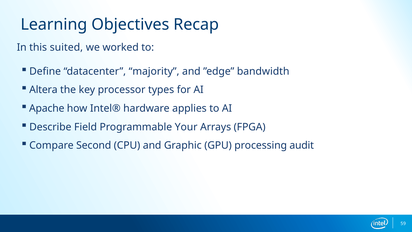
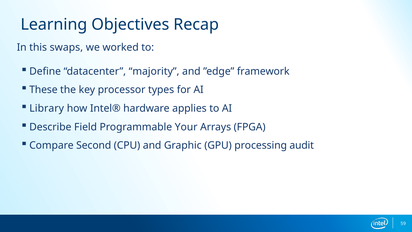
suited: suited -> swaps
bandwidth: bandwidth -> framework
Altera: Altera -> These
Apache: Apache -> Library
